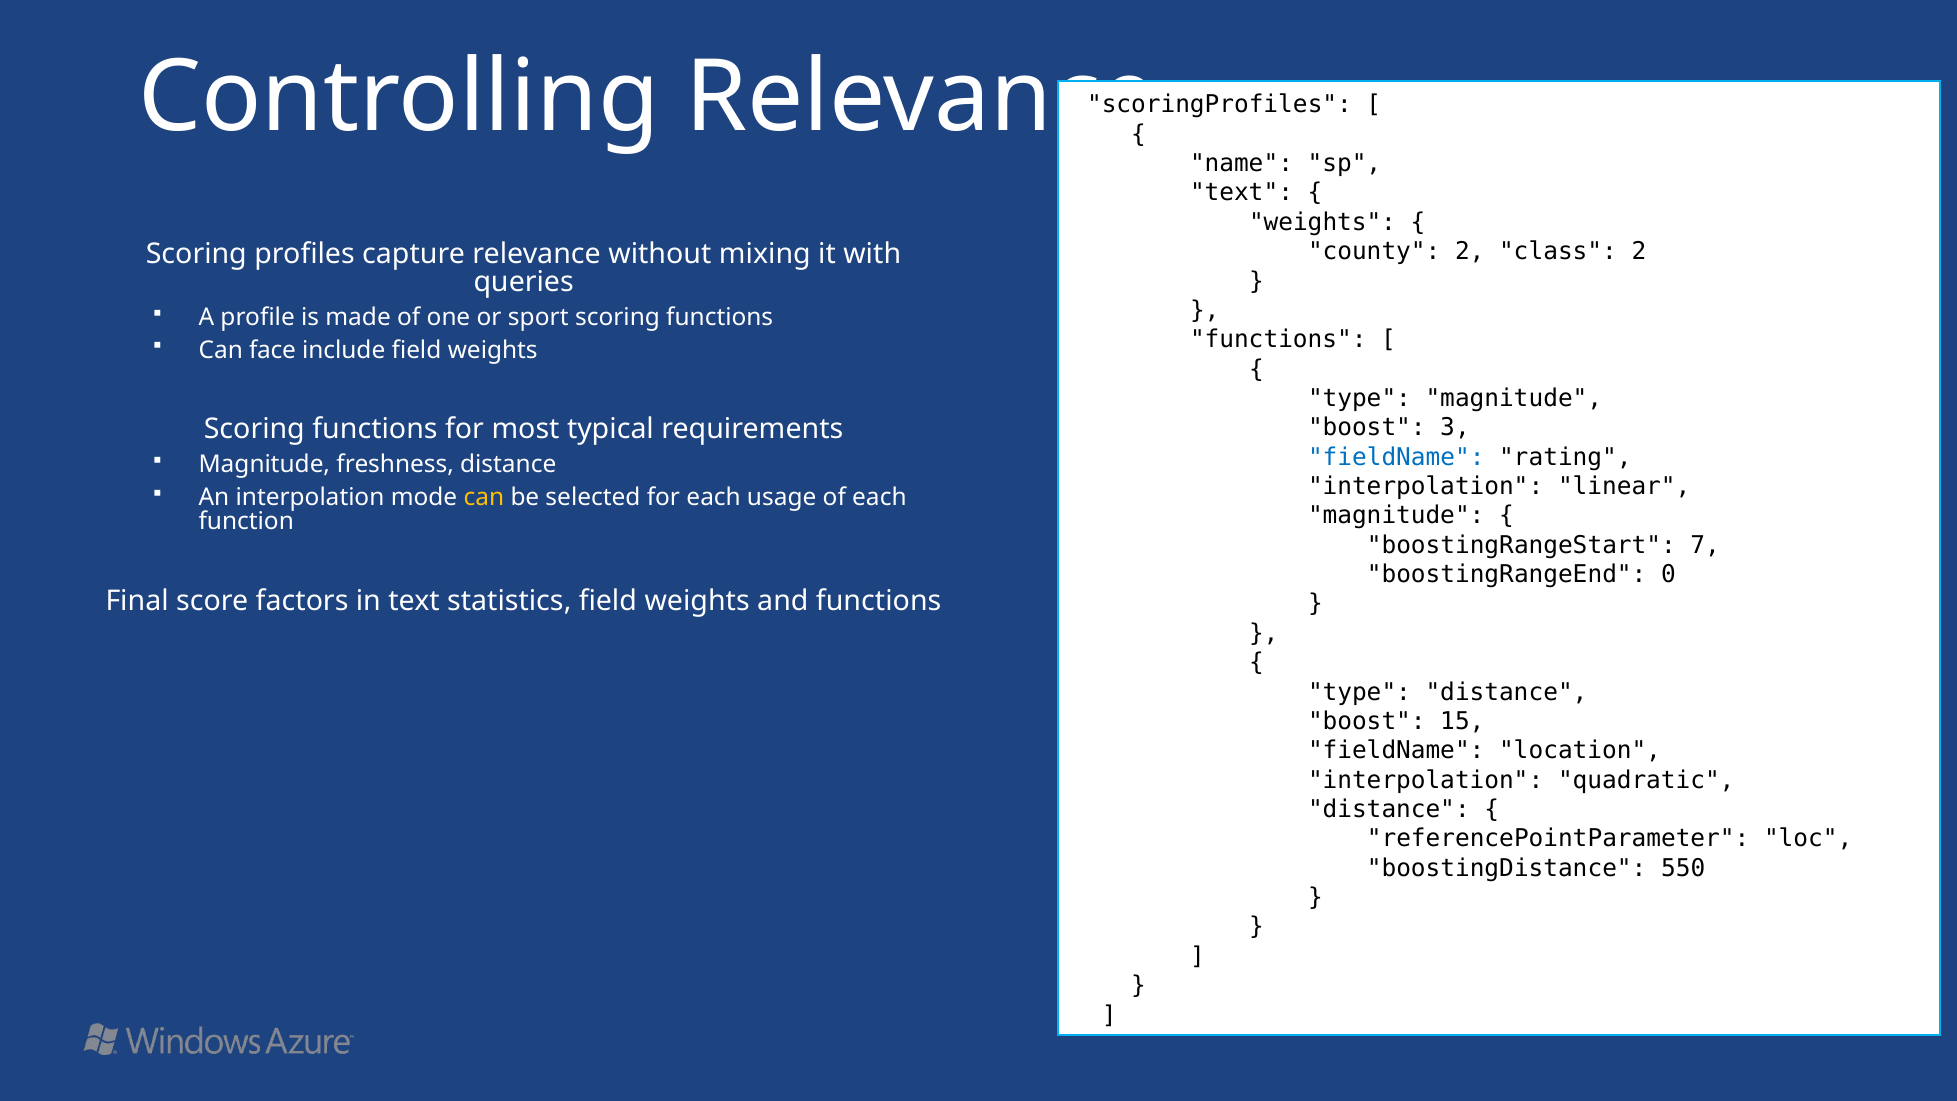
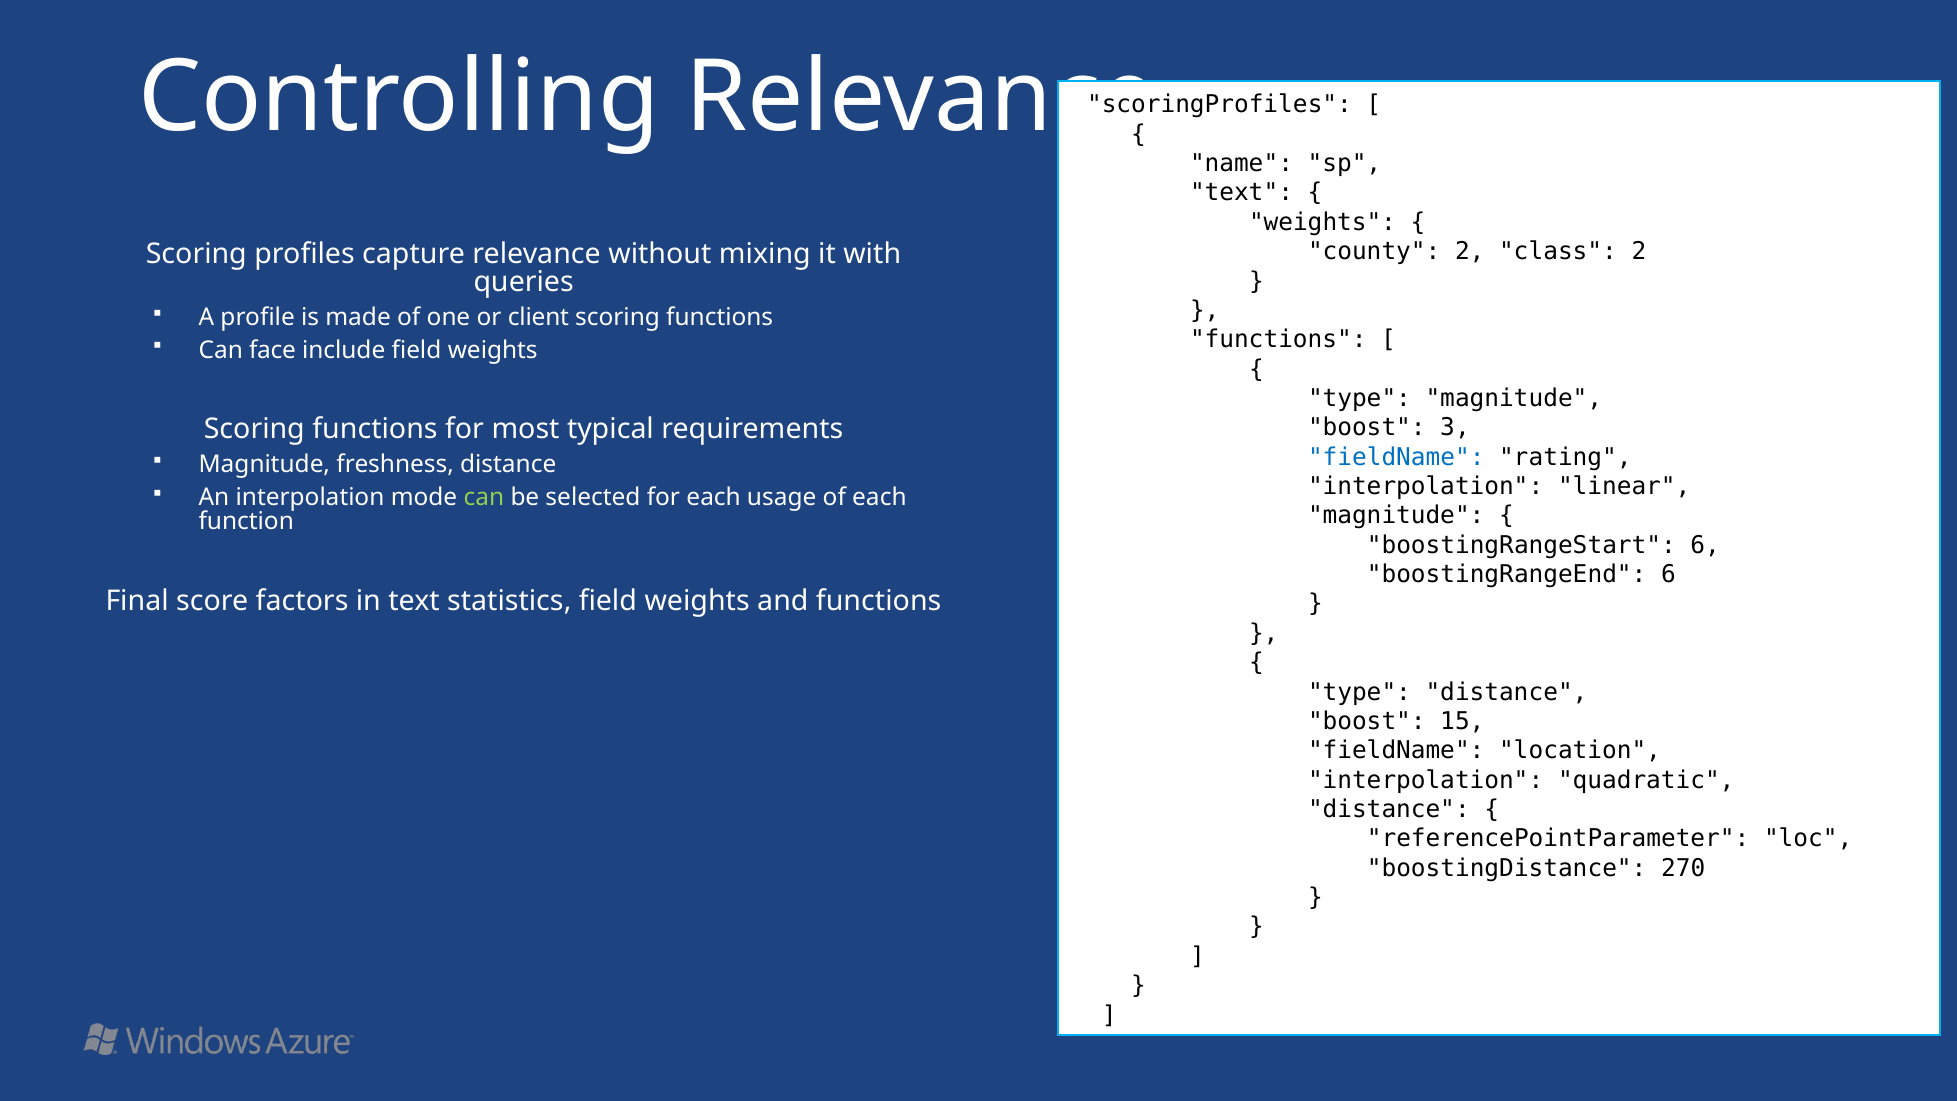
sport: sport -> client
can at (484, 497) colour: yellow -> light green
boostingRangeStart 7: 7 -> 6
boostingRangeEnd 0: 0 -> 6
550: 550 -> 270
